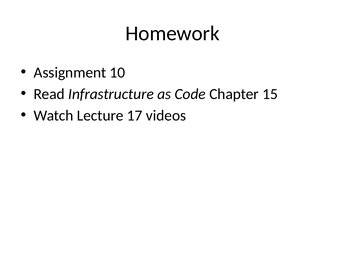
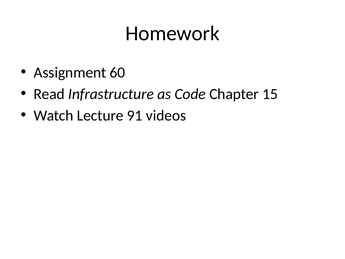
10: 10 -> 60
17: 17 -> 91
